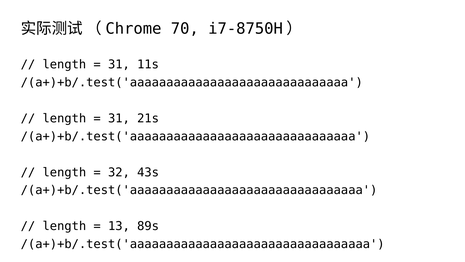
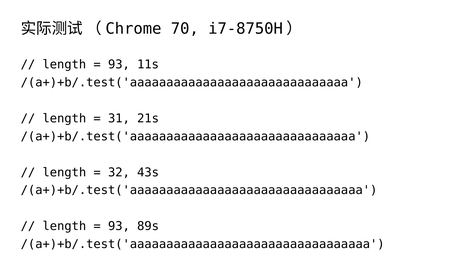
31 at (119, 65): 31 -> 93
13 at (119, 226): 13 -> 93
